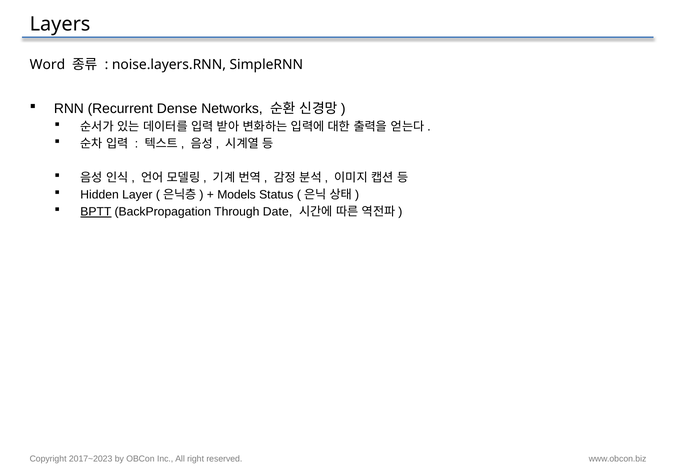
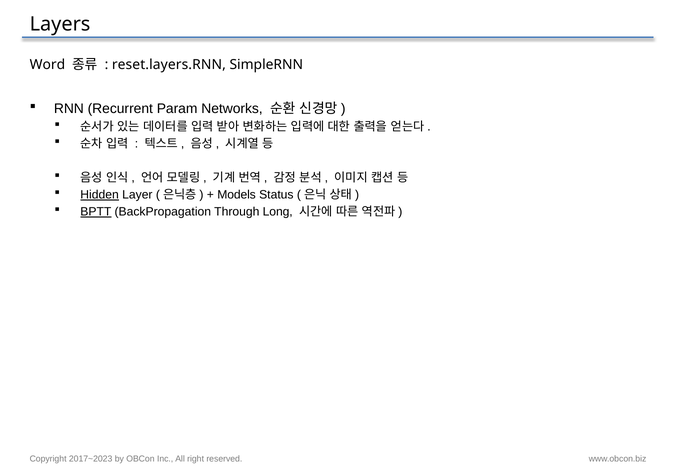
noise.layers.RNN: noise.layers.RNN -> reset.layers.RNN
Dense: Dense -> Param
Hidden underline: none -> present
Date: Date -> Long
